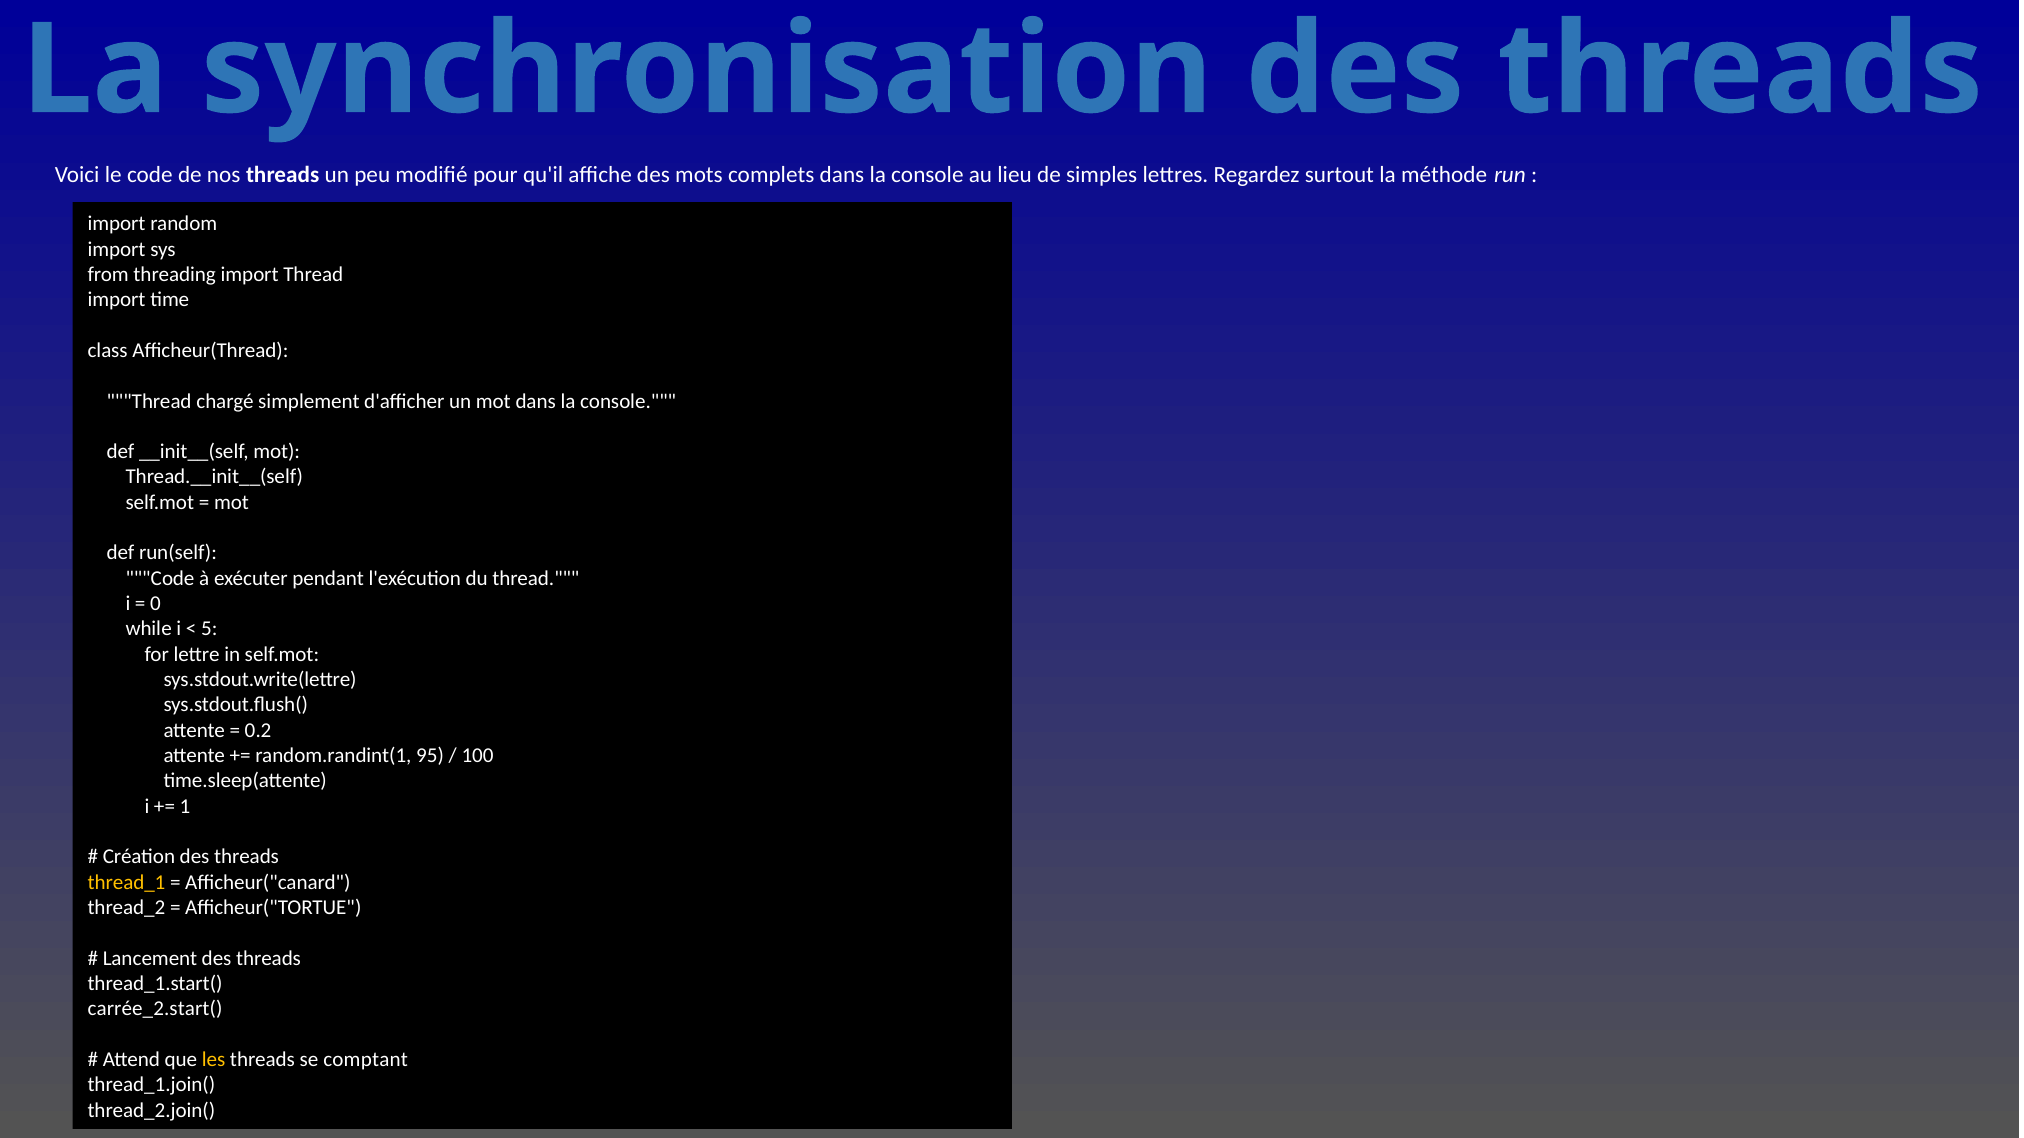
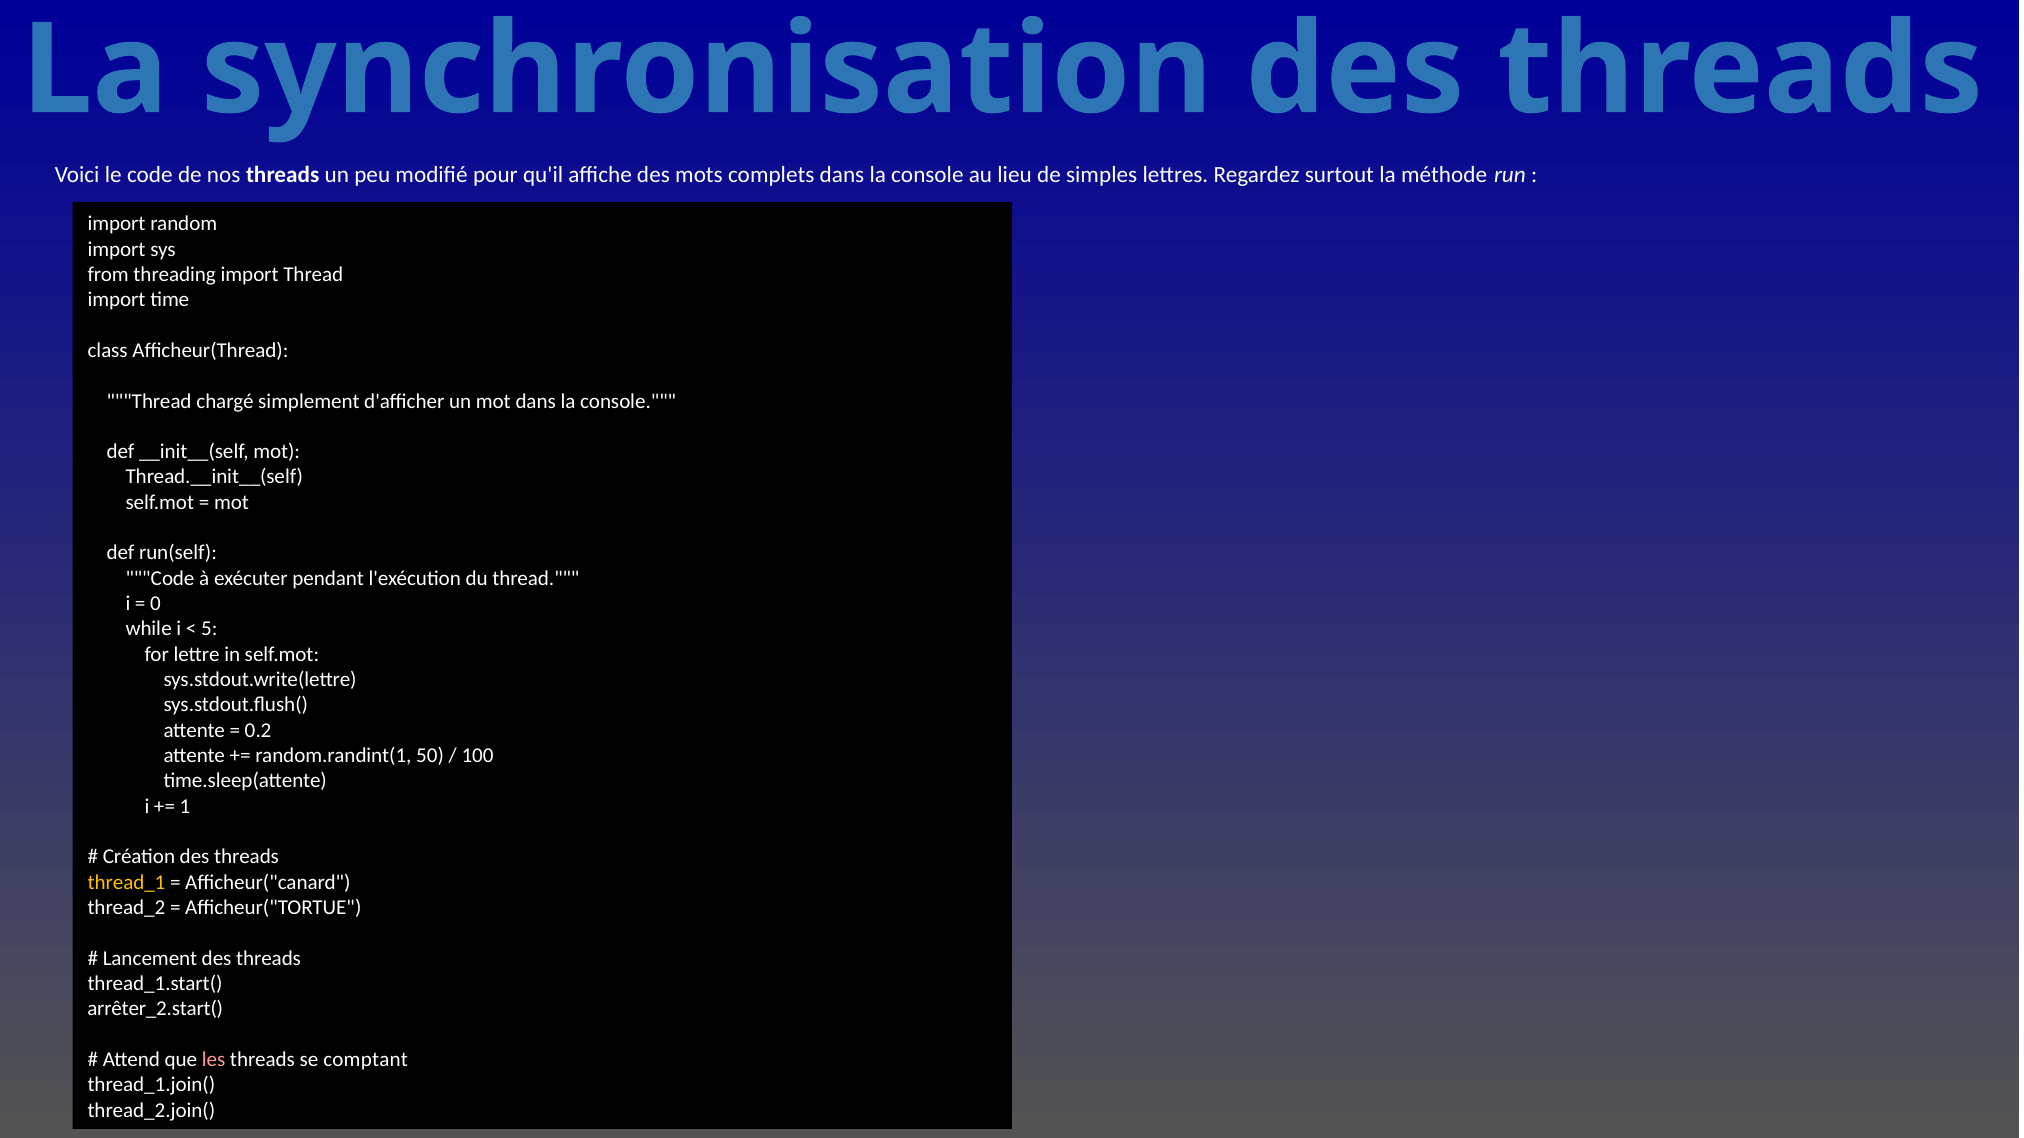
95: 95 -> 50
carrée_2.start(: carrée_2.start( -> arrêter_2.start(
les colour: yellow -> pink
